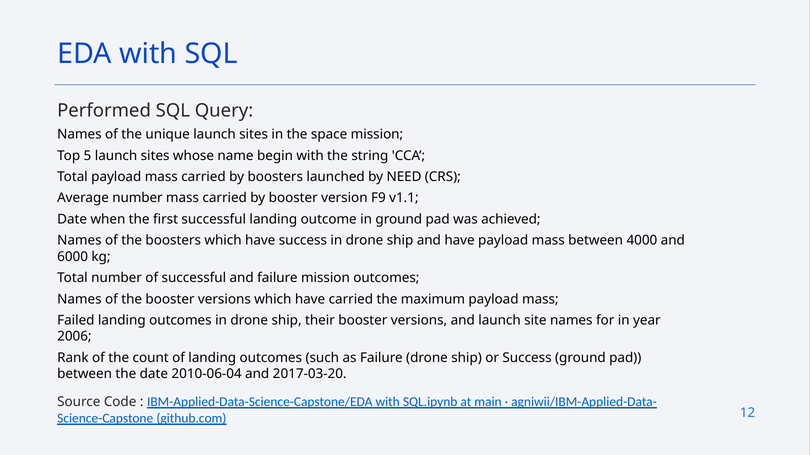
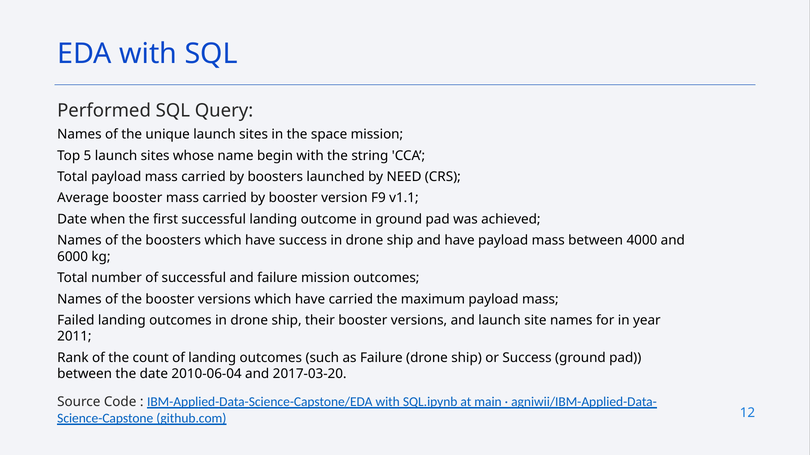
Average number: number -> booster
2006: 2006 -> 2011
